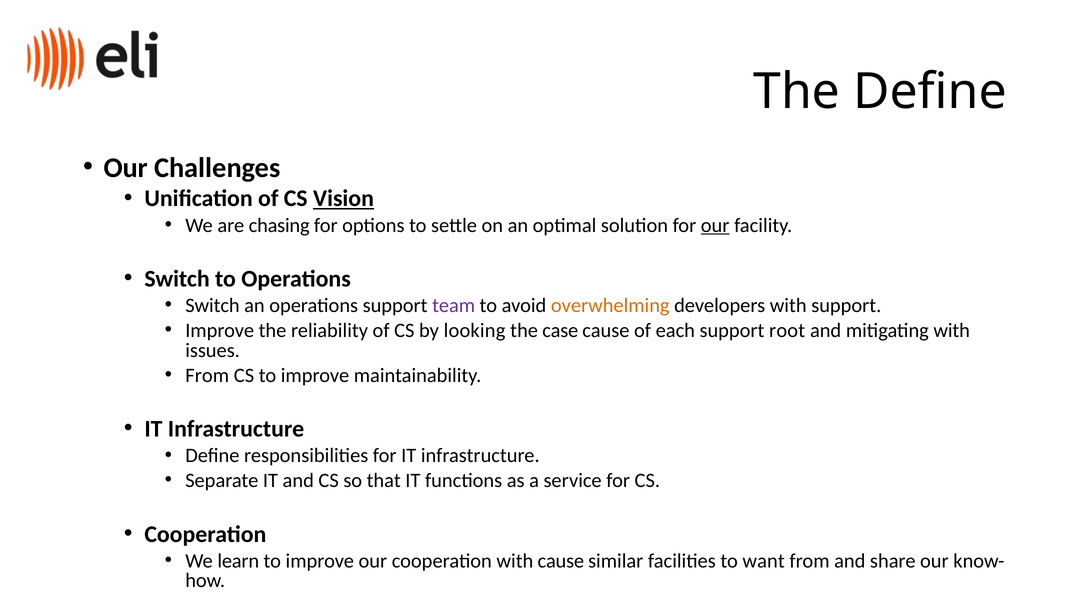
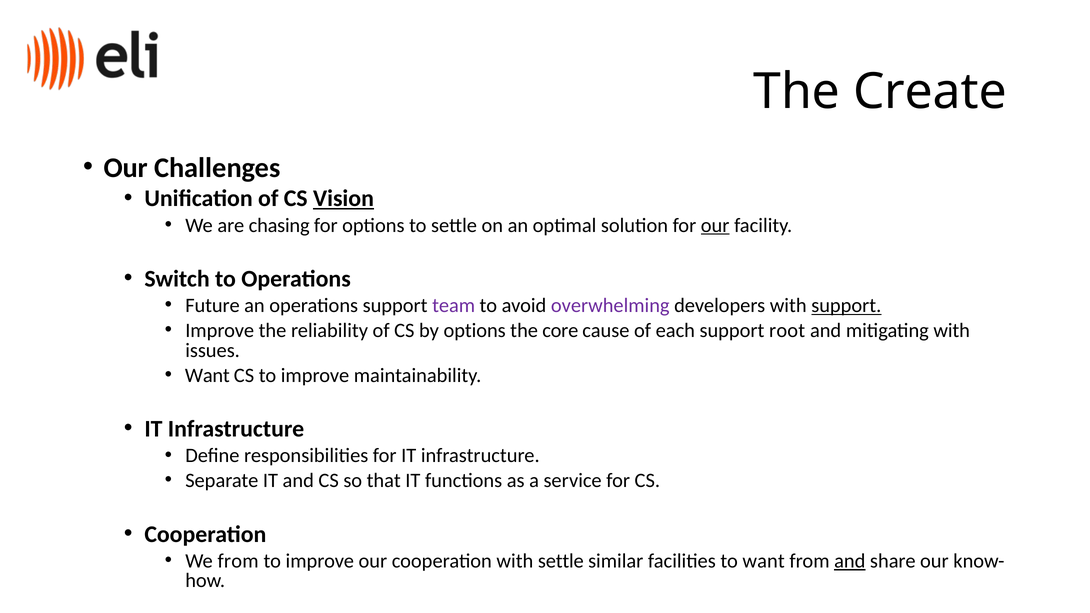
The Define: Define -> Create
Switch at (212, 306): Switch -> Future
overwhelming colour: orange -> purple
support at (846, 306) underline: none -> present
by looking: looking -> options
case: case -> core
From at (207, 375): From -> Want
We learn: learn -> from
with cause: cause -> settle
and at (850, 561) underline: none -> present
